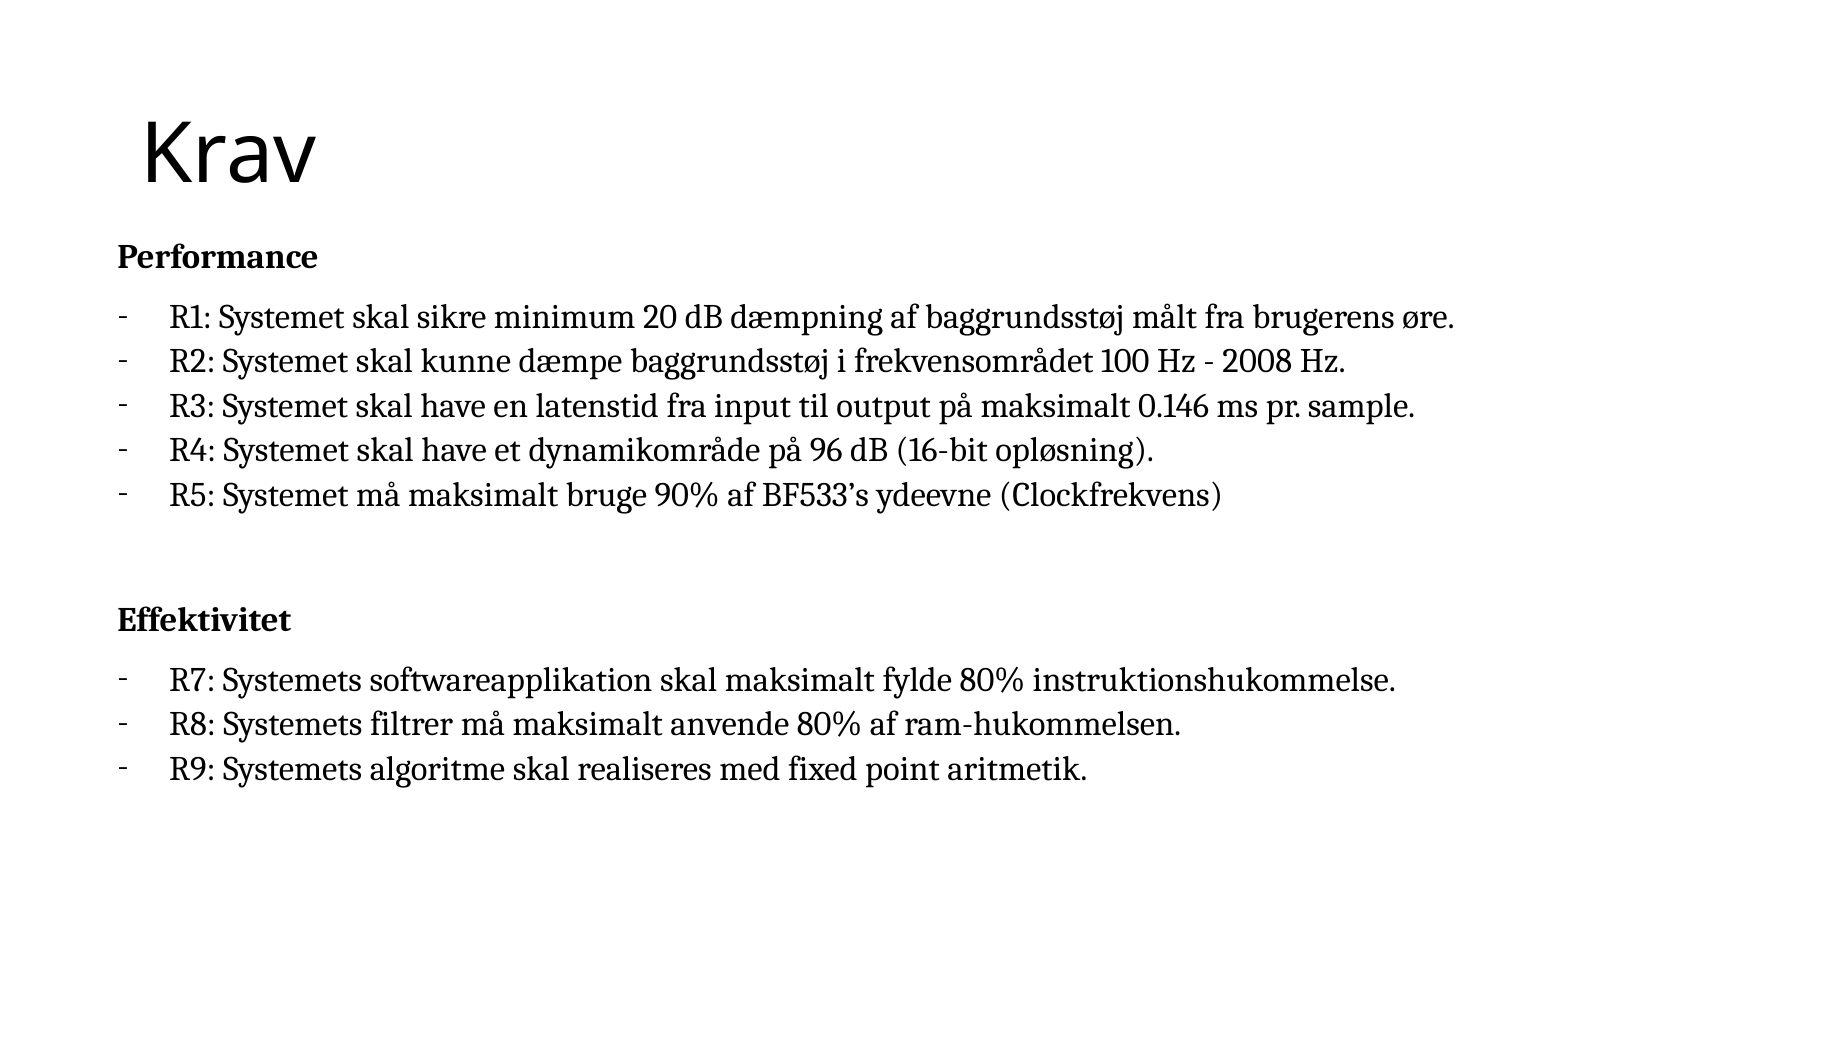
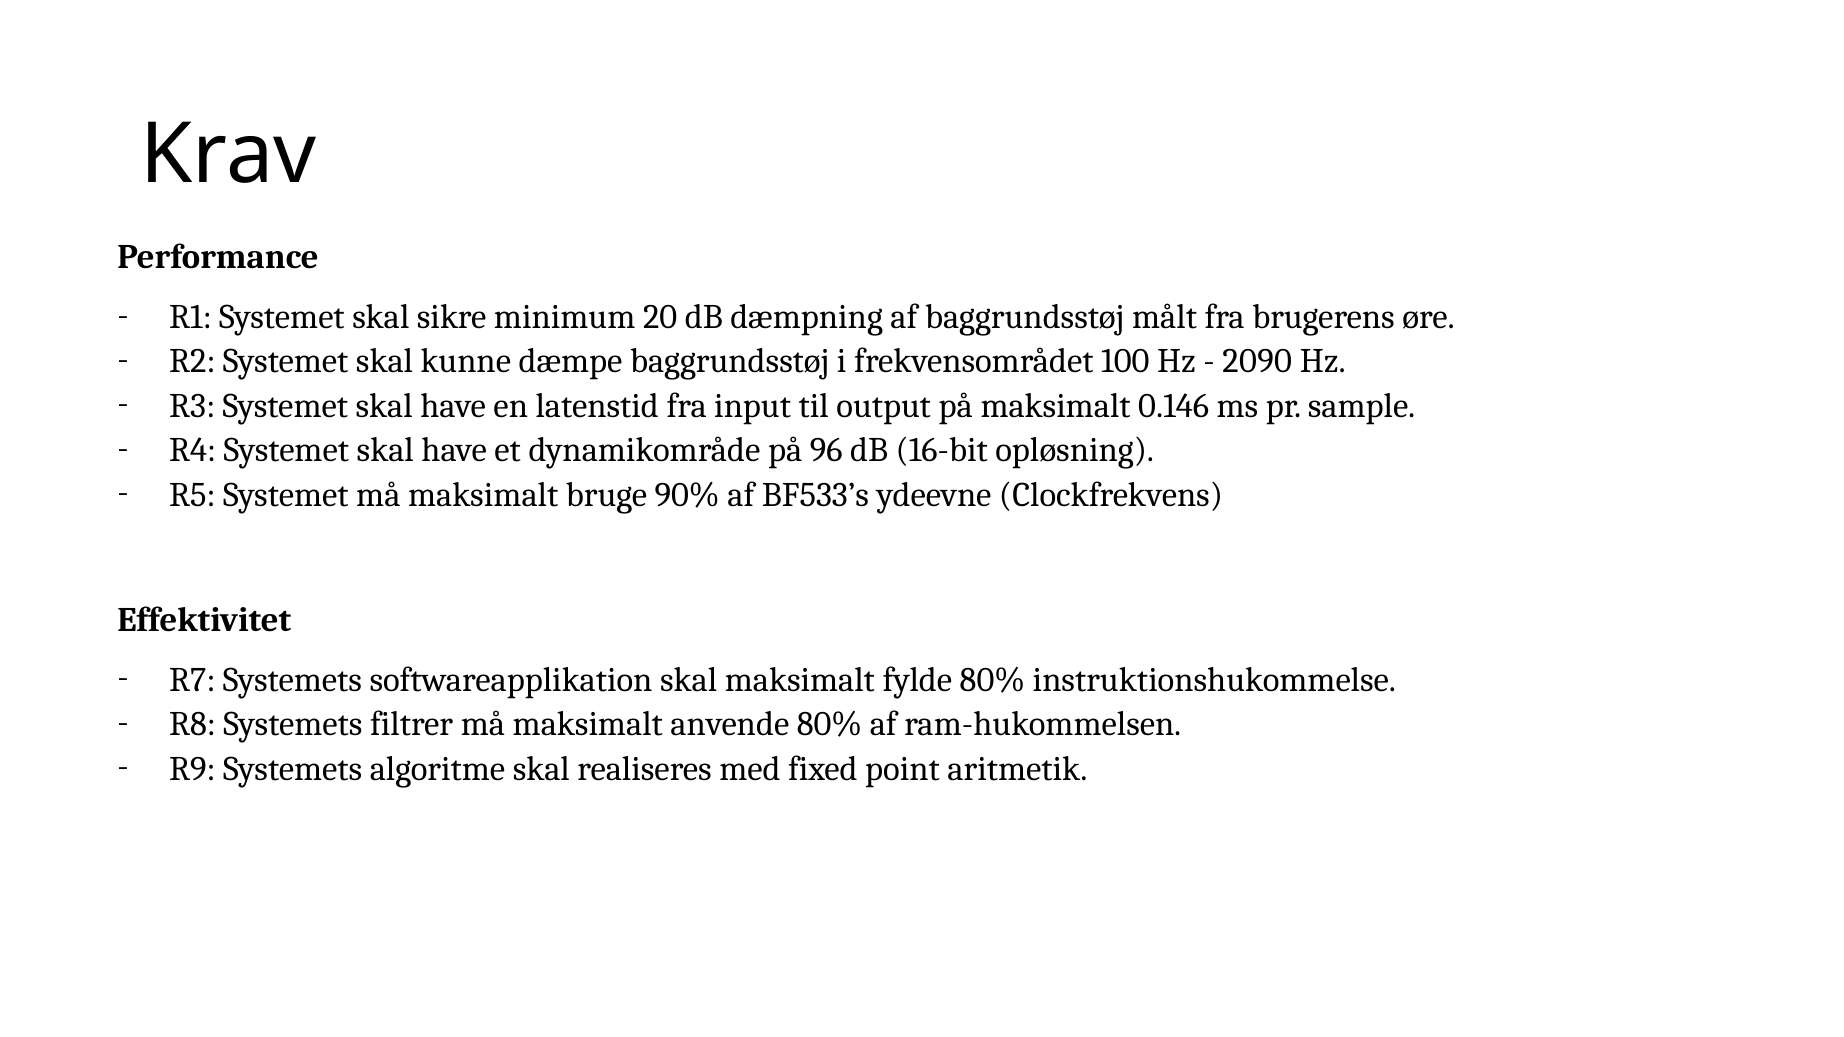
2008: 2008 -> 2090
